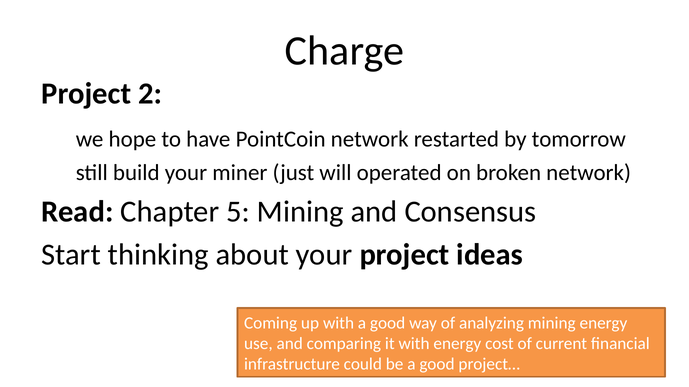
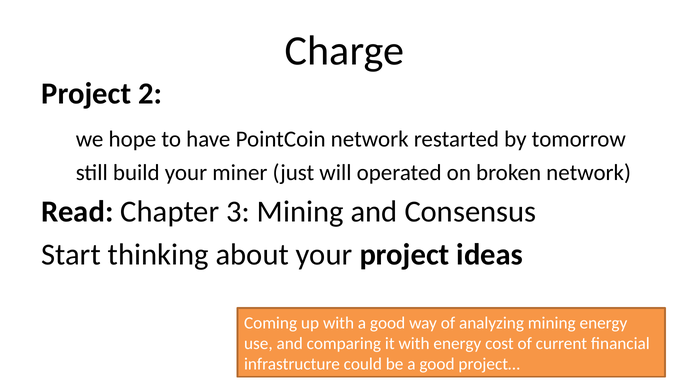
5: 5 -> 3
